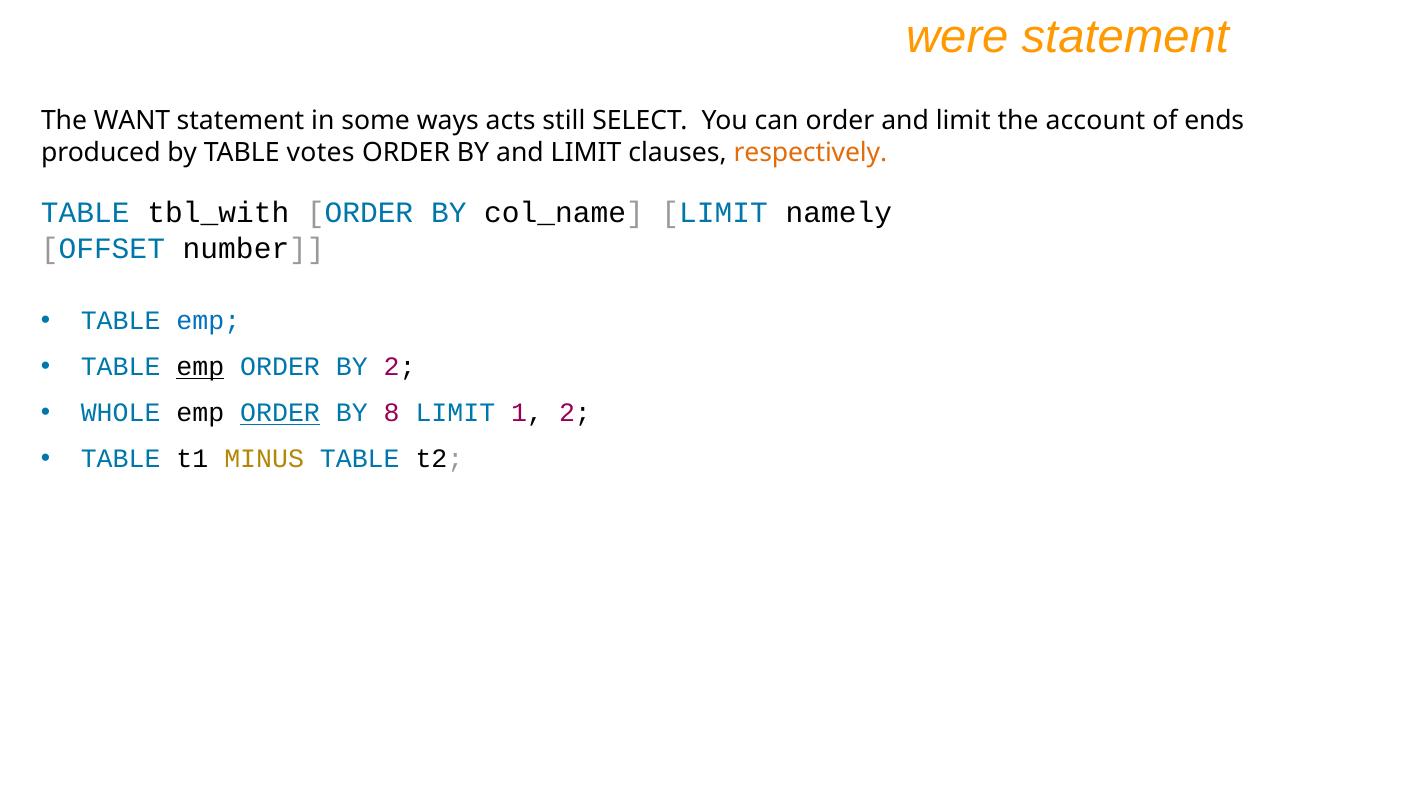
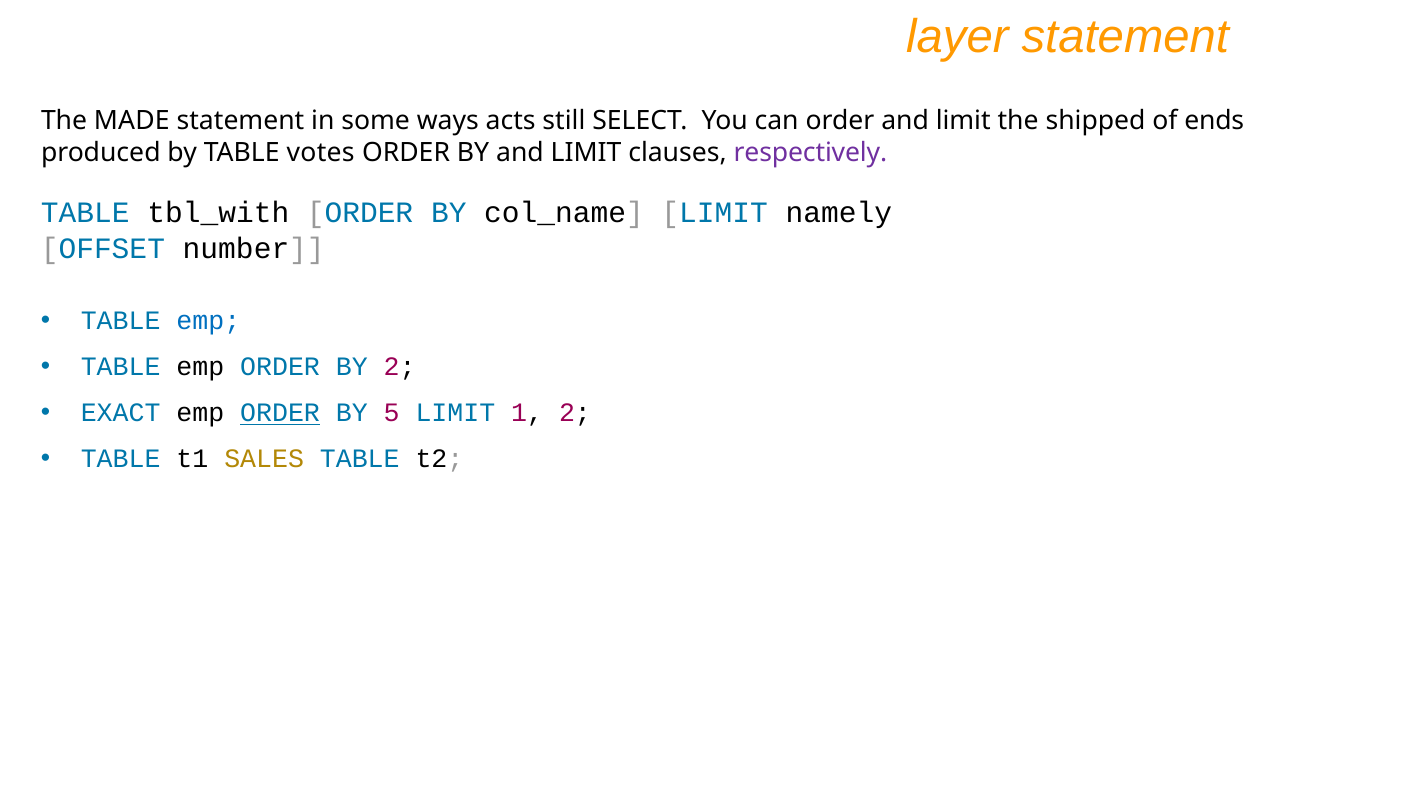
were: were -> layer
WANT: WANT -> MADE
account: account -> shipped
respectively colour: orange -> purple
emp at (200, 367) underline: present -> none
WHOLE: WHOLE -> EXACT
8: 8 -> 5
MINUS: MINUS -> SALES
